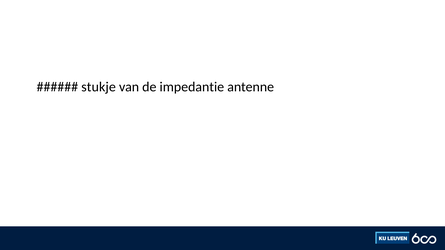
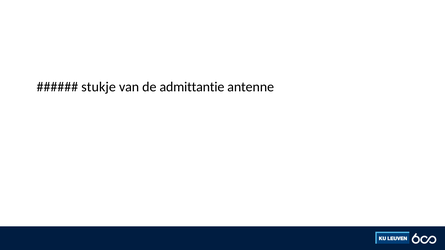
impedantie: impedantie -> admittantie
